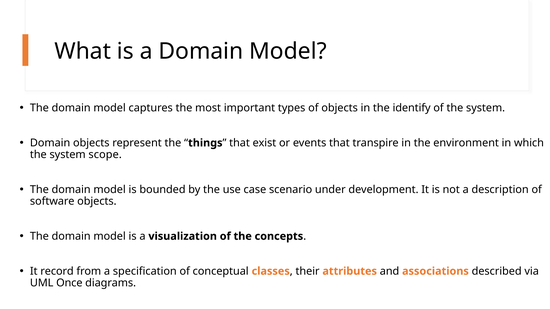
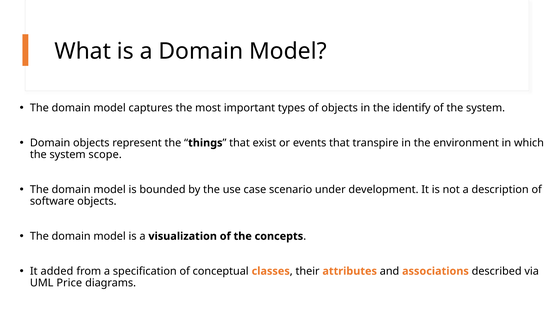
record: record -> added
Once: Once -> Price
